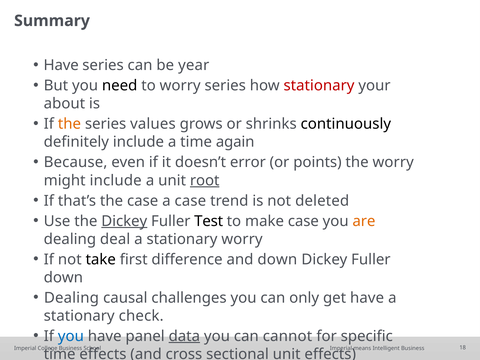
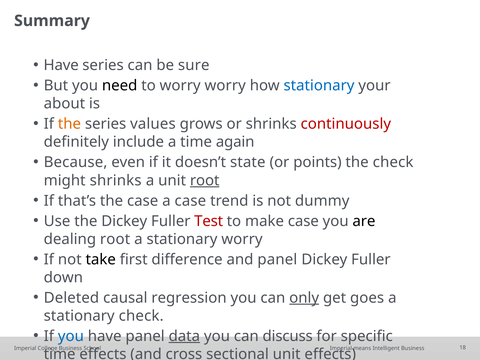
year: year -> sure
worry series: series -> worry
stationary at (319, 86) colour: red -> blue
continuously colour: black -> red
error: error -> state
the worry: worry -> check
might include: include -> shrinks
deleted: deleted -> dummy
Dickey at (124, 221) underline: present -> none
Test colour: black -> red
are colour: orange -> black
dealing deal: deal -> root
and down: down -> panel
Dealing at (71, 298): Dealing -> Deleted
challenges: challenges -> regression
only underline: none -> present
get have: have -> goes
cannot: cannot -> discuss
